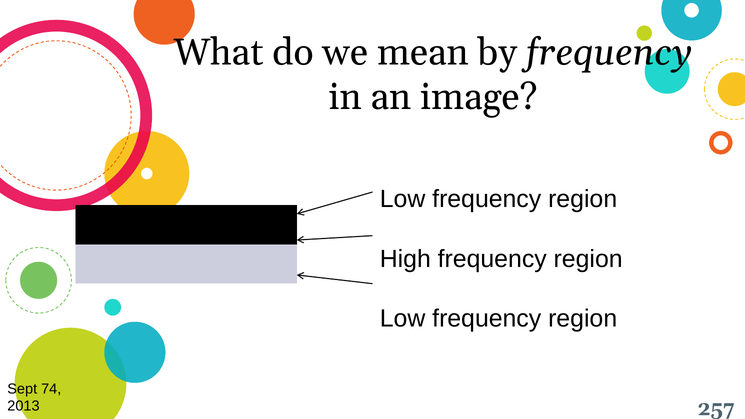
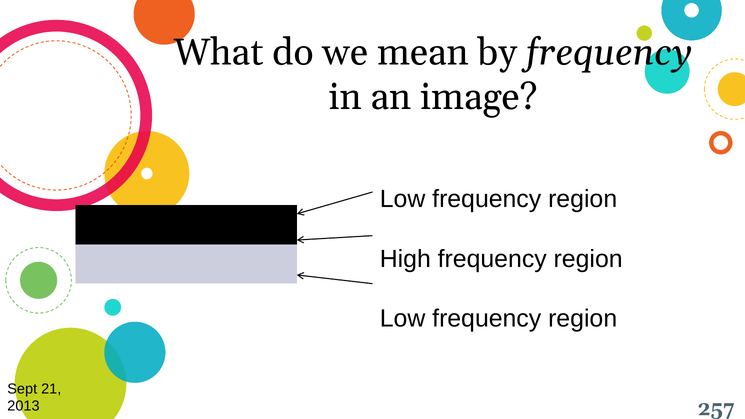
74: 74 -> 21
